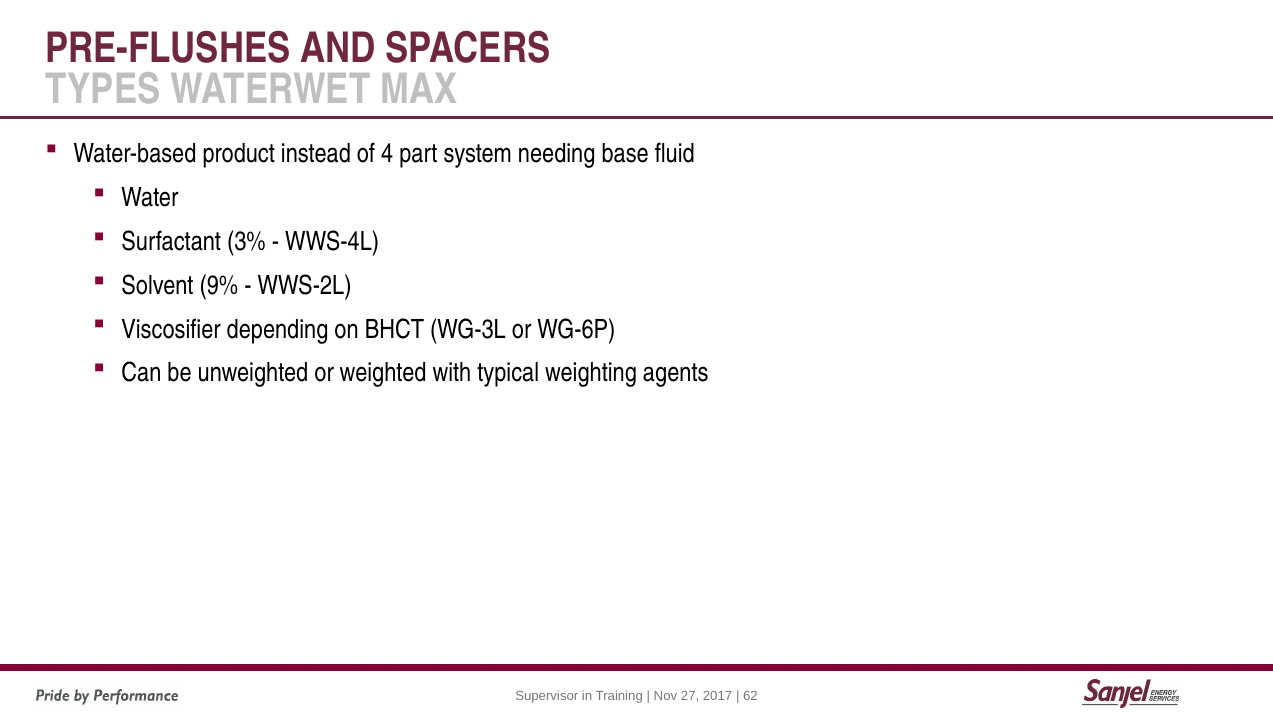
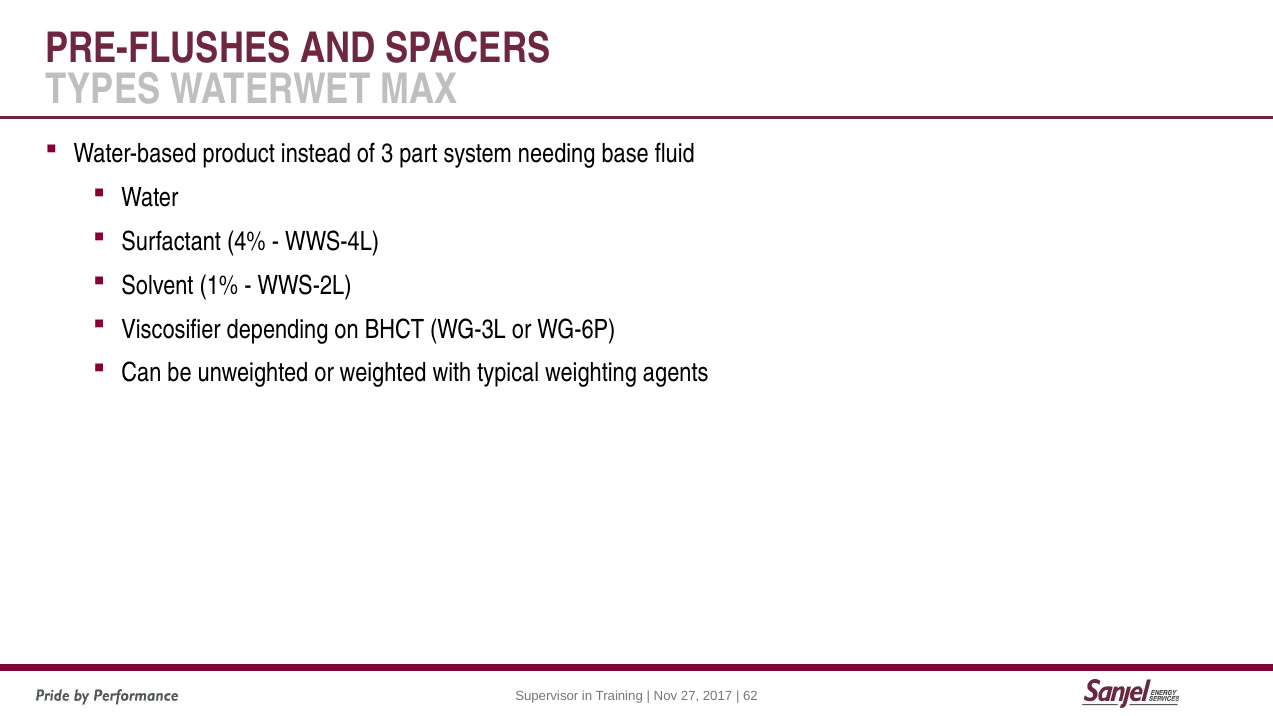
4: 4 -> 3
3%: 3% -> 4%
9%: 9% -> 1%
